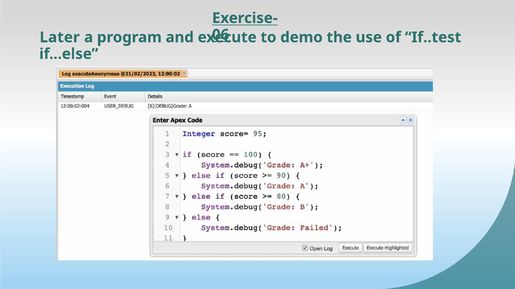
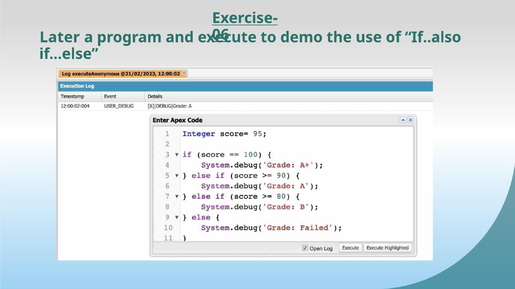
If..test: If..test -> If..also
